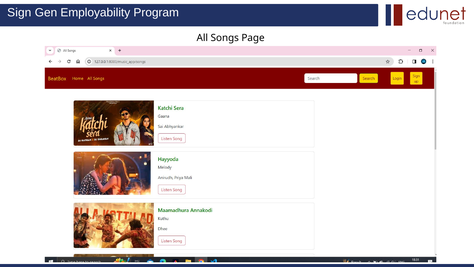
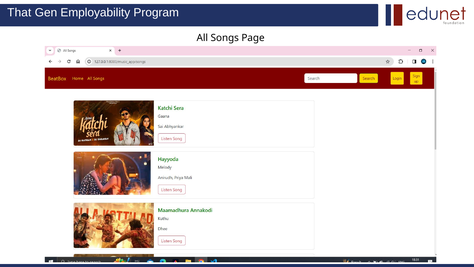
Sign: Sign -> That
